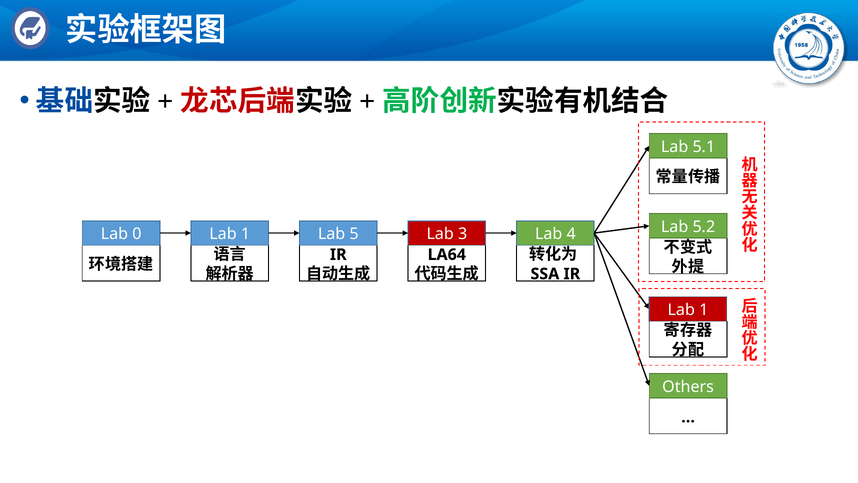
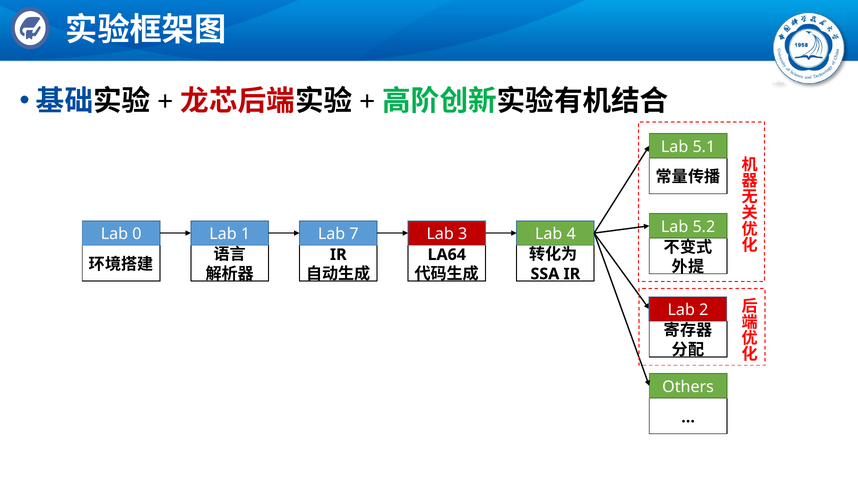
5: 5 -> 7
1 at (704, 310): 1 -> 2
